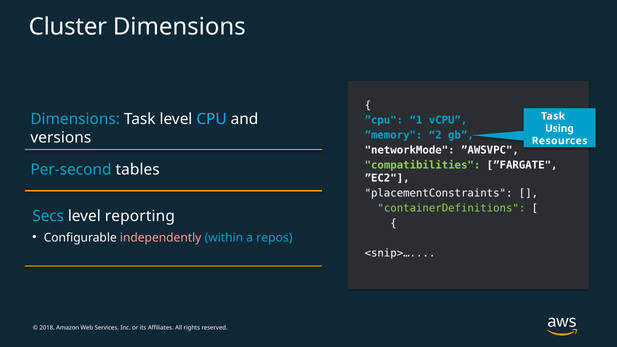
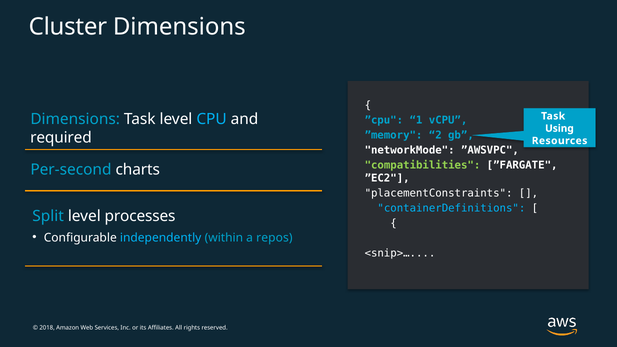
versions: versions -> required
tables: tables -> charts
containerDefinitions colour: light green -> light blue
Secs: Secs -> Split
reporting: reporting -> processes
independently colour: pink -> light blue
